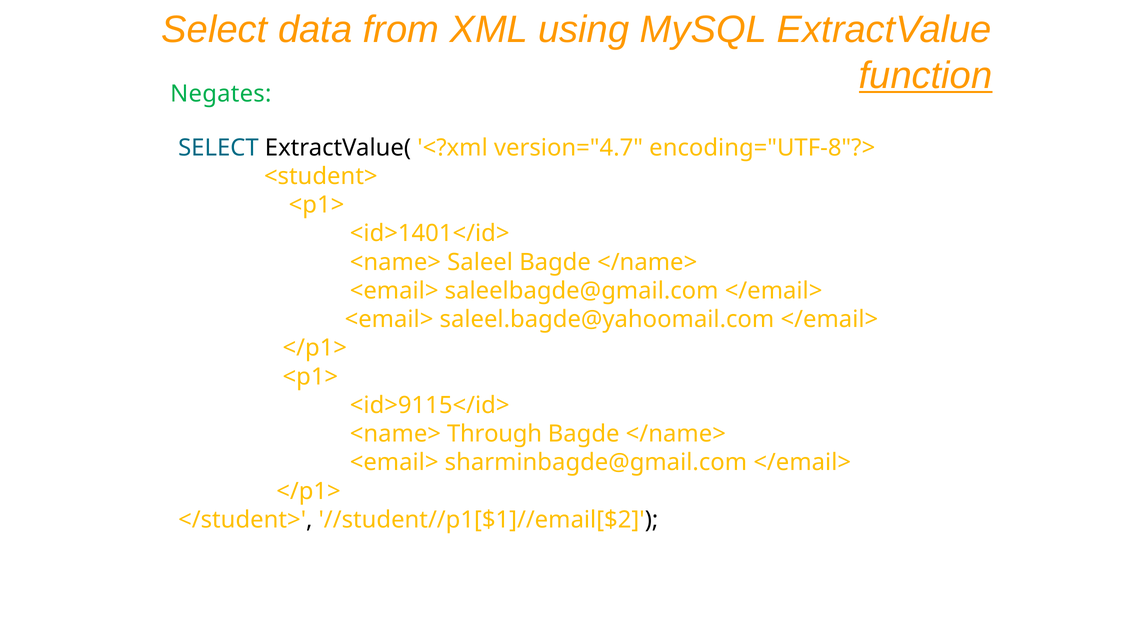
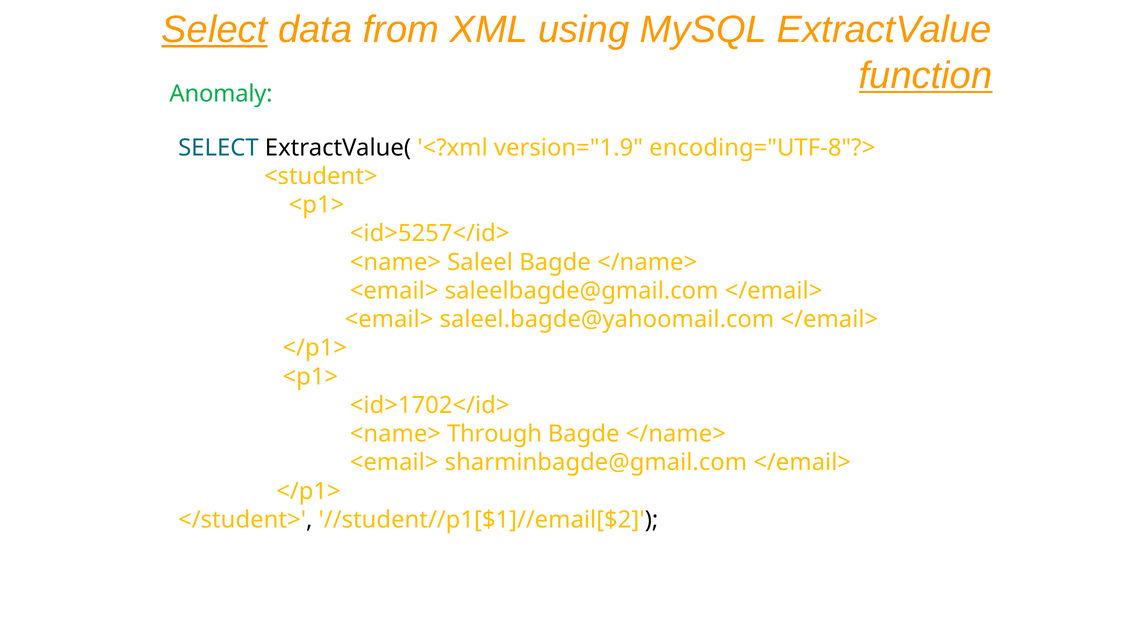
Select at (214, 30) underline: none -> present
Negates: Negates -> Anomaly
version="4.7: version="4.7 -> version="1.9
<id>1401</id>: <id>1401</id> -> <id>5257</id>
<id>9115</id>: <id>9115</id> -> <id>1702</id>
